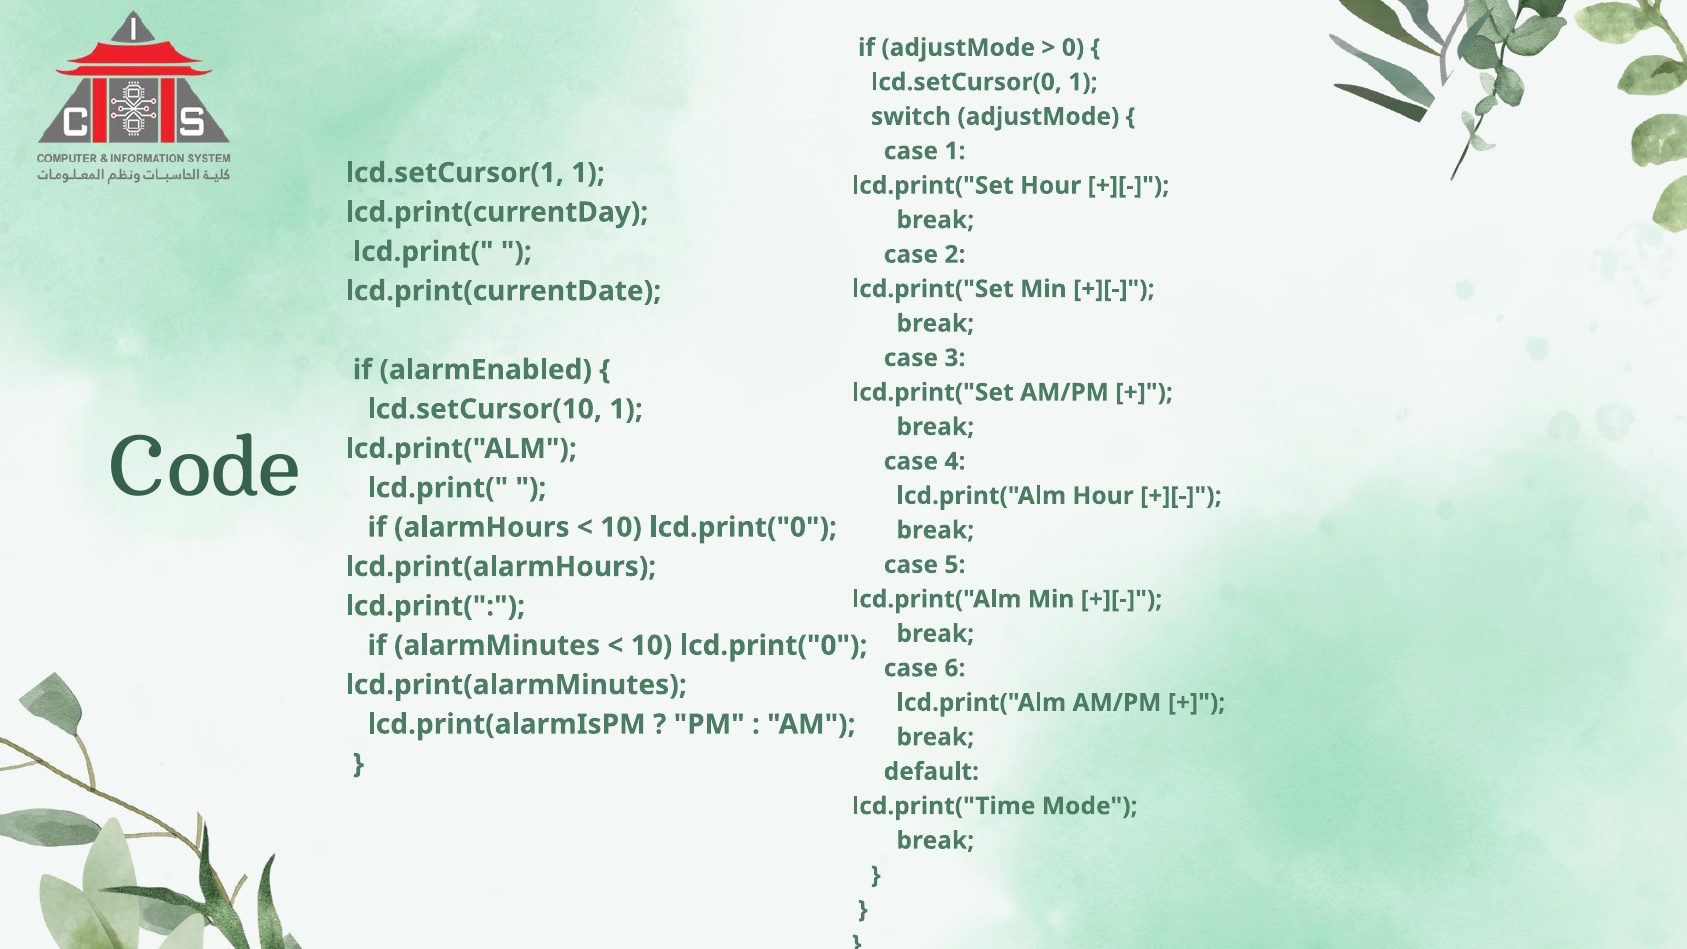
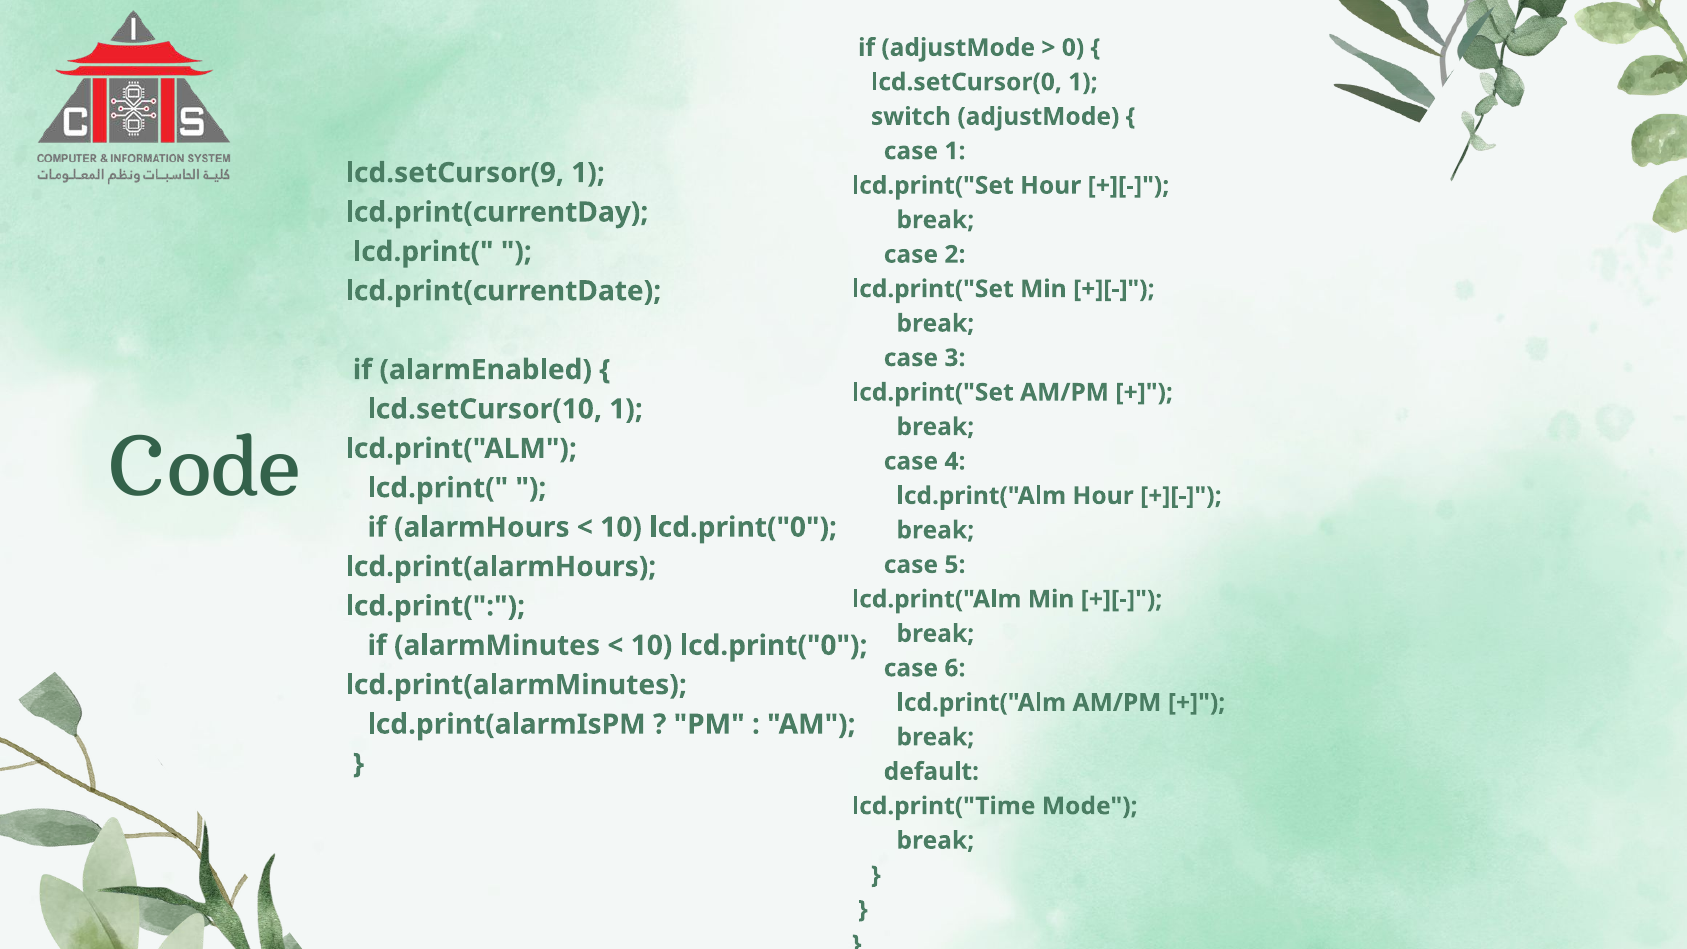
lcd.setCursor(1: lcd.setCursor(1 -> lcd.setCursor(9
